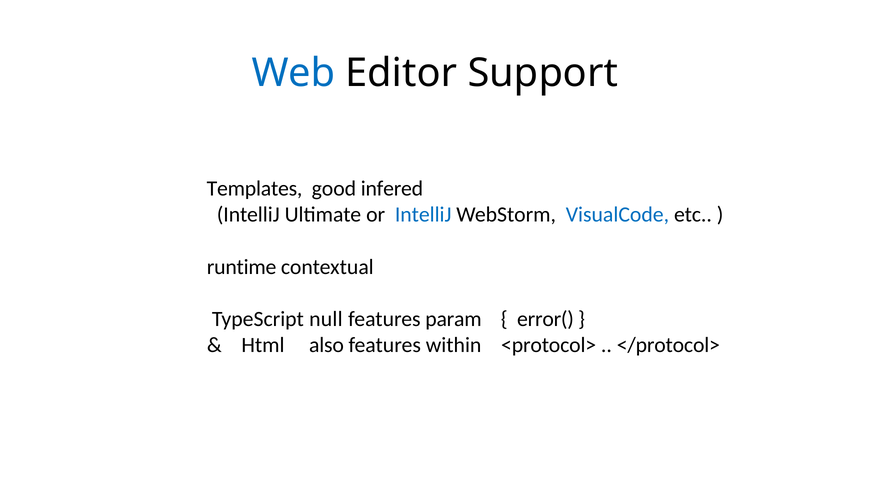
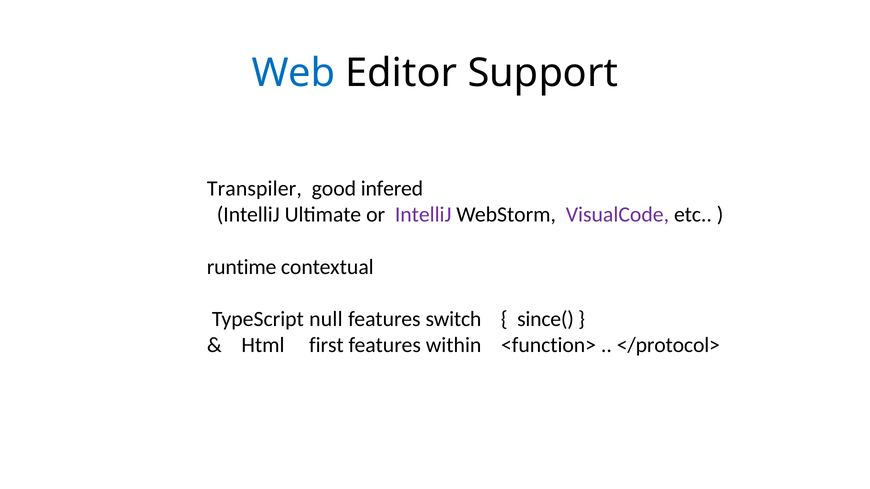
Templates: Templates -> Transpiler
IntelliJ at (423, 215) colour: blue -> purple
VisualCode colour: blue -> purple
param: param -> switch
error(: error( -> since(
also: also -> first
<protocol>: <protocol> -> <function>
